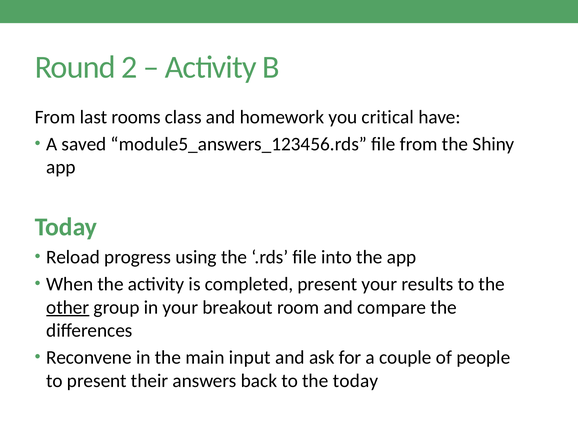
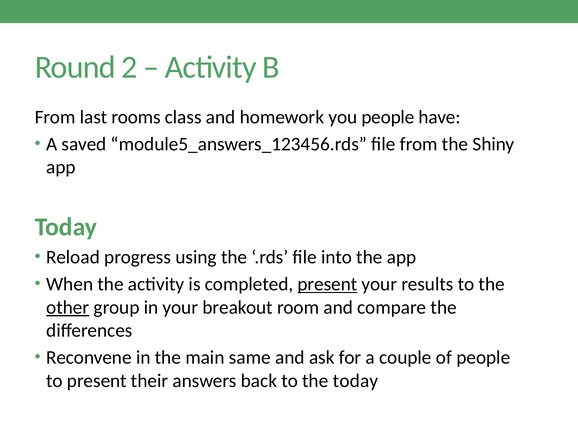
you critical: critical -> people
present at (327, 284) underline: none -> present
input: input -> same
